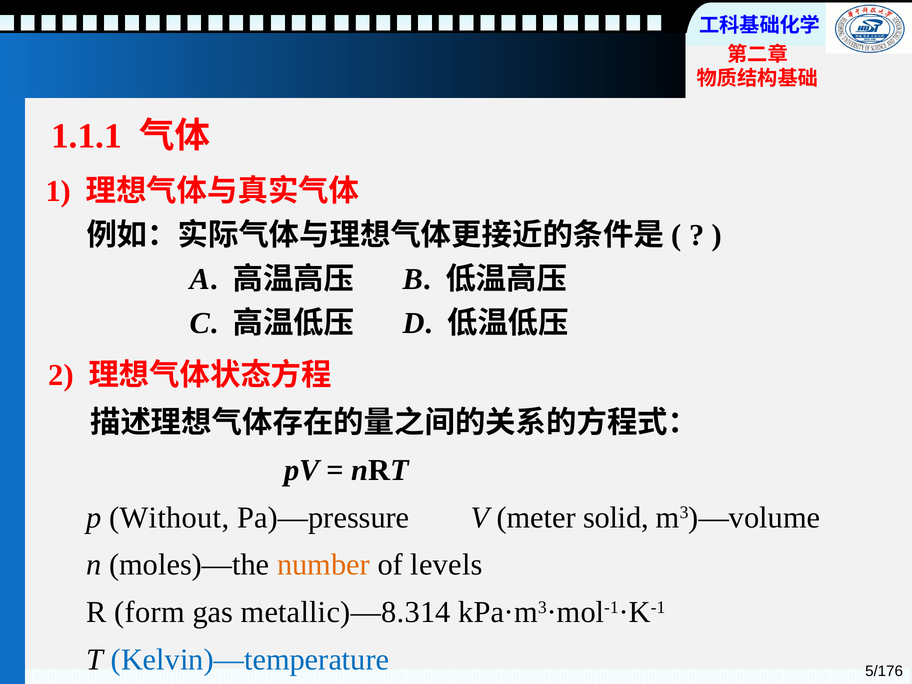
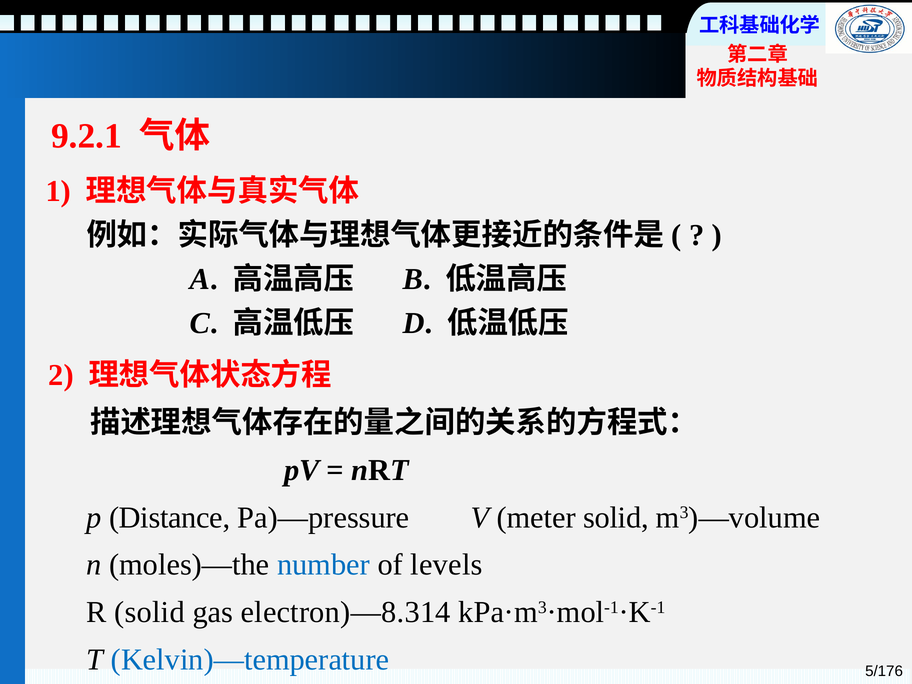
1.1.1: 1.1.1 -> 9.2.1
Without: Without -> Distance
number colour: orange -> blue
R form: form -> solid
metallic)—8.314: metallic)—8.314 -> electron)—8.314
